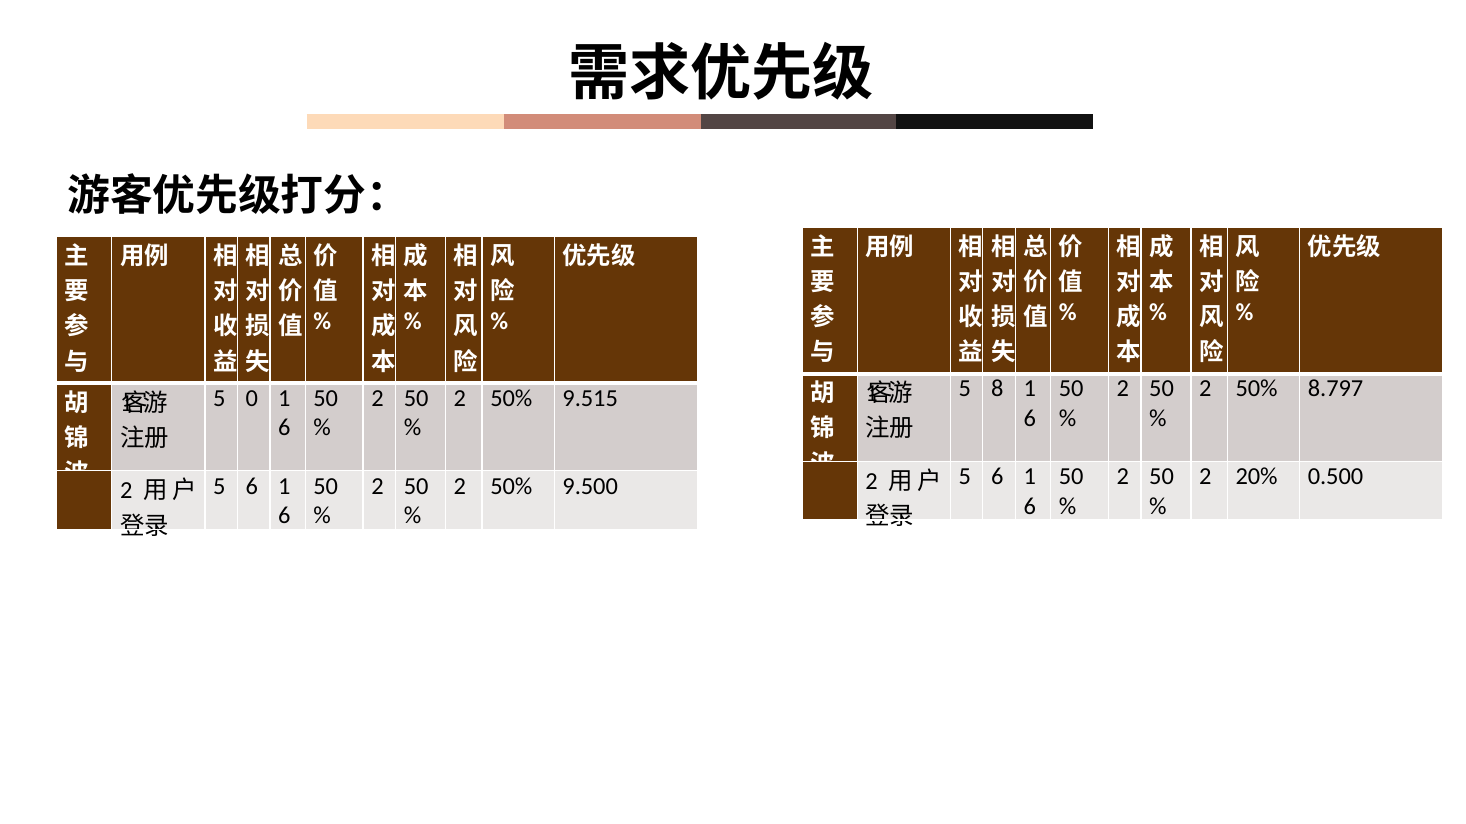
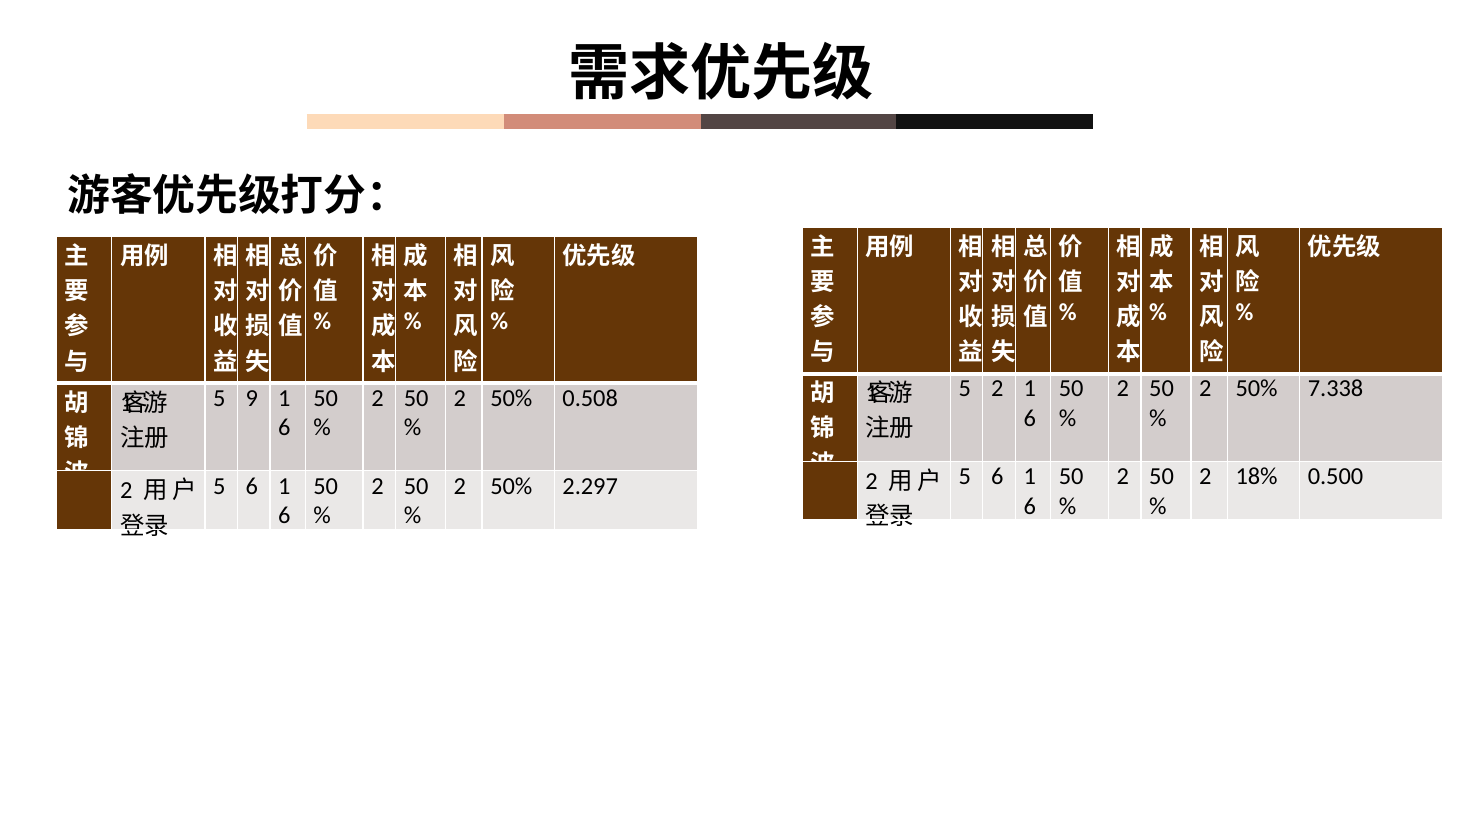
5 8: 8 -> 2
8.797: 8.797 -> 7.338
0: 0 -> 9
9.515: 9.515 -> 0.508
20%: 20% -> 18%
9.500: 9.500 -> 2.297
